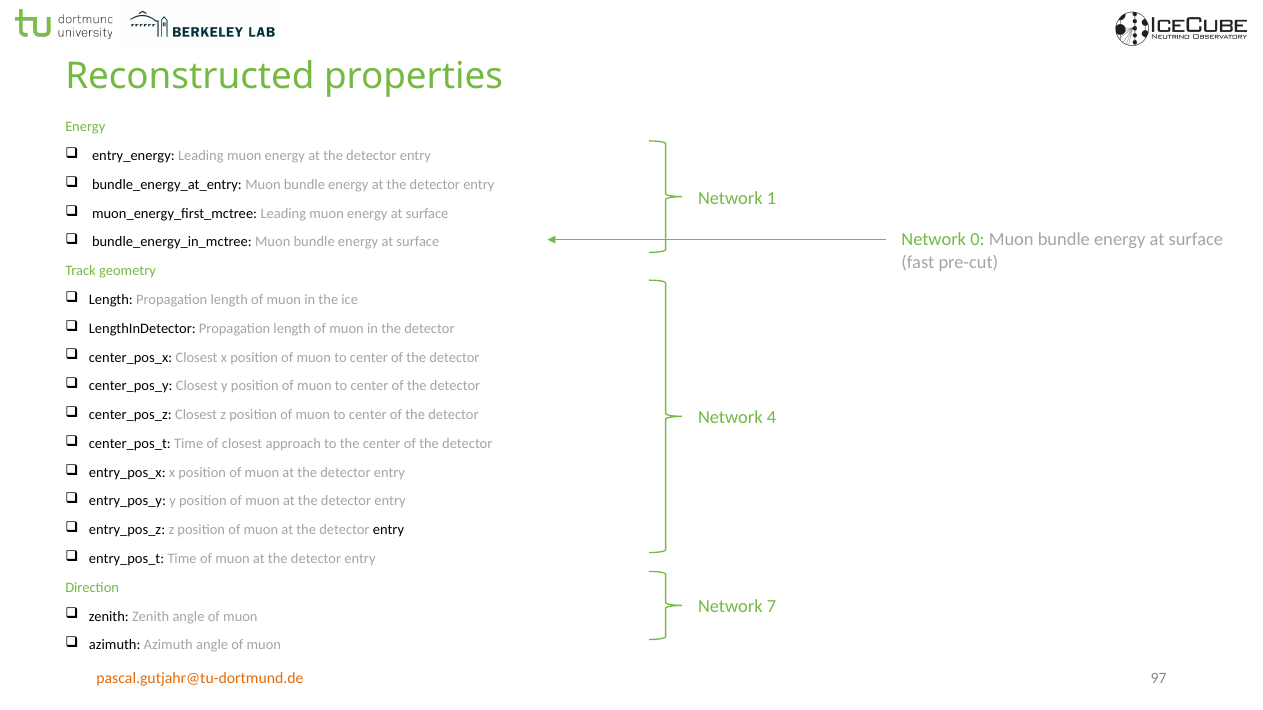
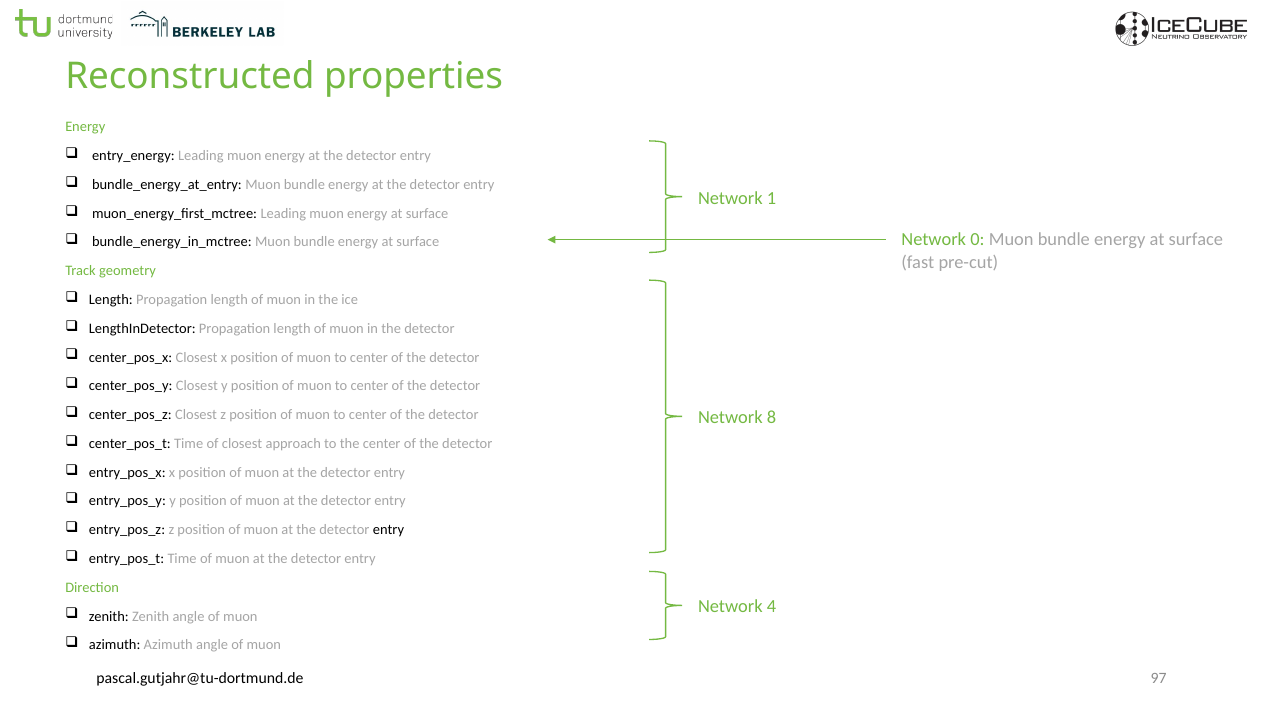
4: 4 -> 8
7: 7 -> 4
pascal.gutjahr@tu-dortmund.de colour: orange -> black
